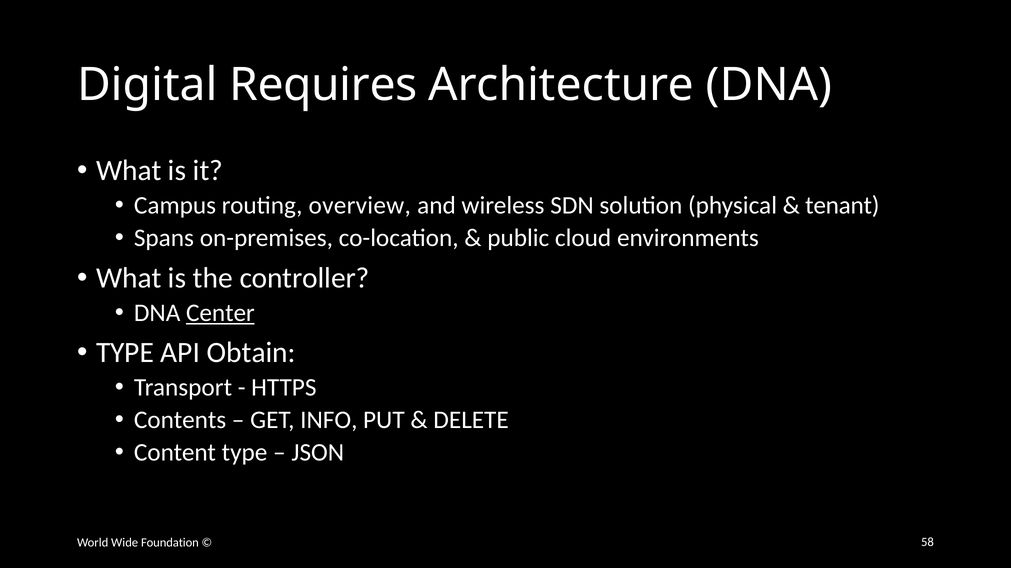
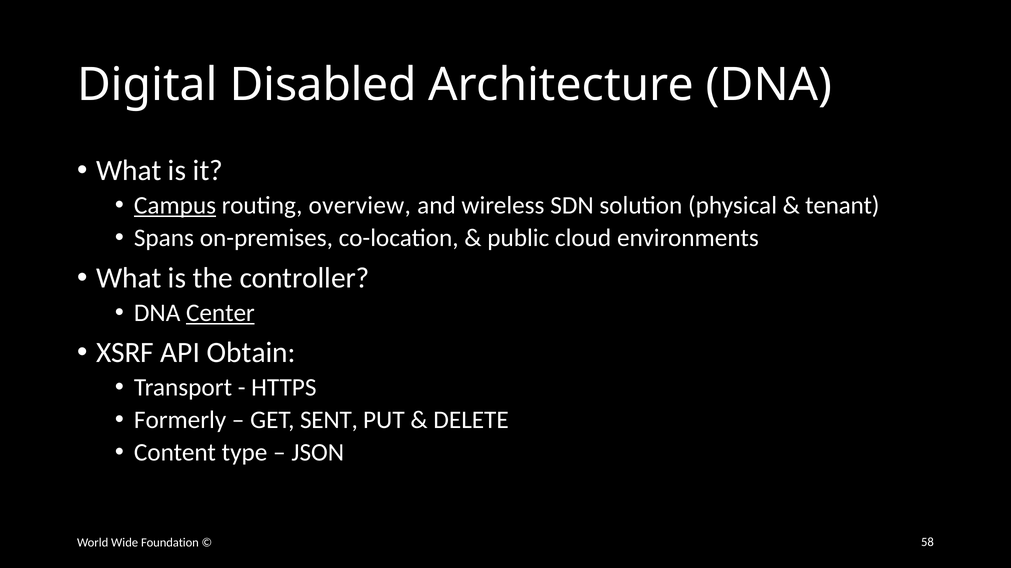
Requires: Requires -> Disabled
Campus underline: none -> present
TYPE at (125, 353): TYPE -> XSRF
Contents: Contents -> Formerly
INFO: INFO -> SENT
